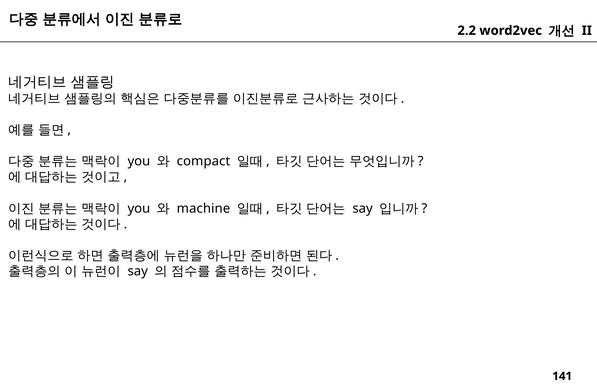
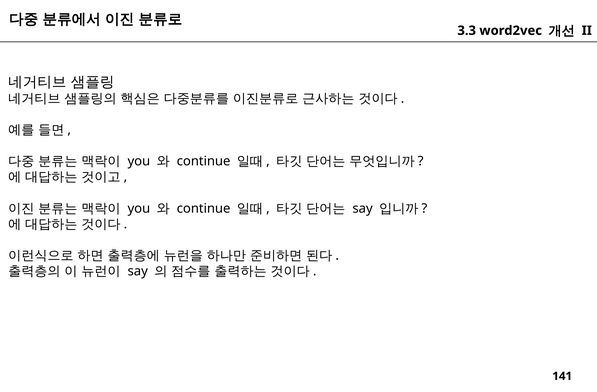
2.2: 2.2 -> 3.3
compact at (203, 161): compact -> continue
machine at (203, 208): machine -> continue
